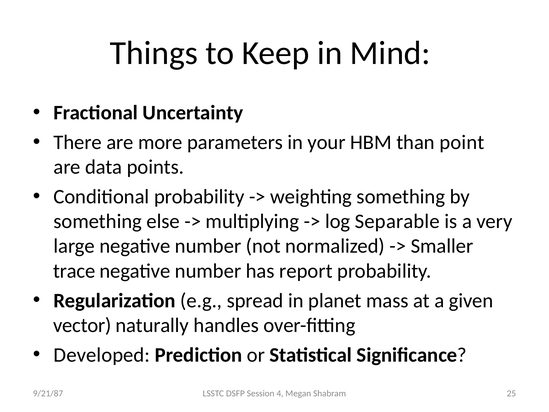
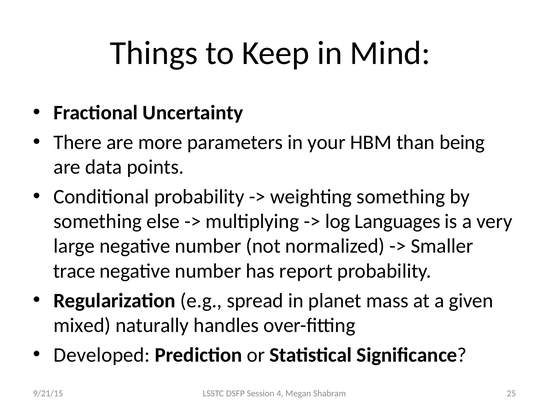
point: point -> being
Separable: Separable -> Languages
vector: vector -> mixed
9/21/87: 9/21/87 -> 9/21/15
